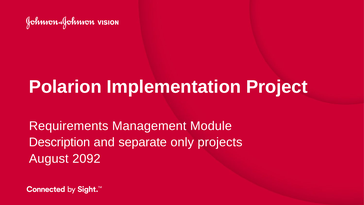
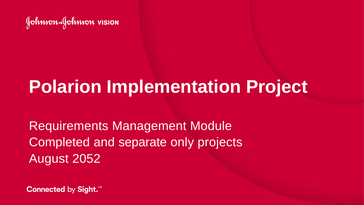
Description: Description -> Completed
2092: 2092 -> 2052
